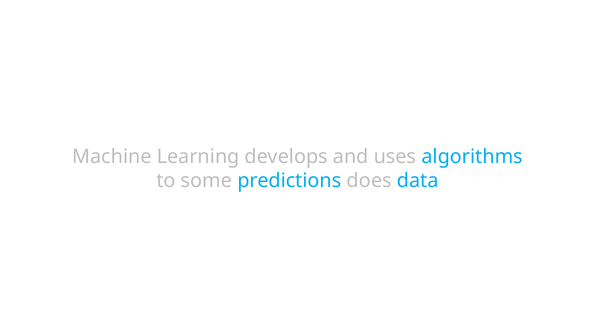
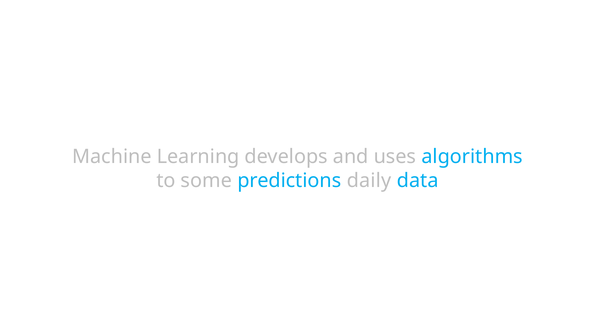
does: does -> daily
